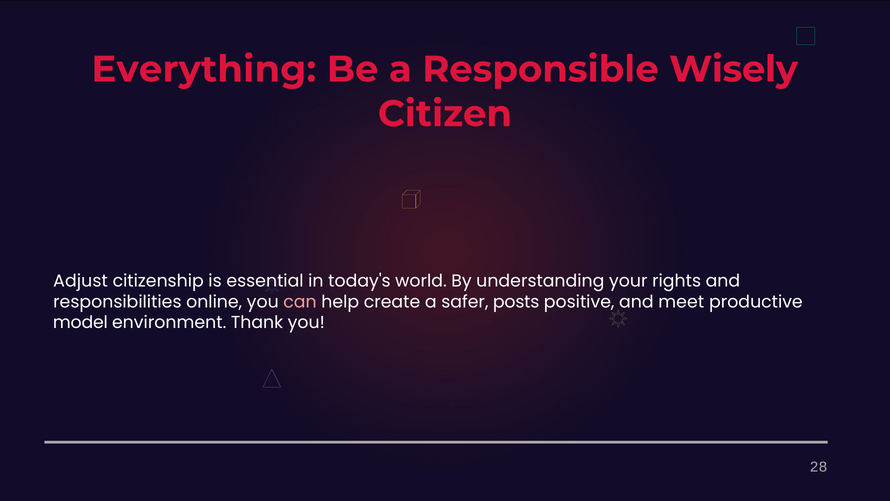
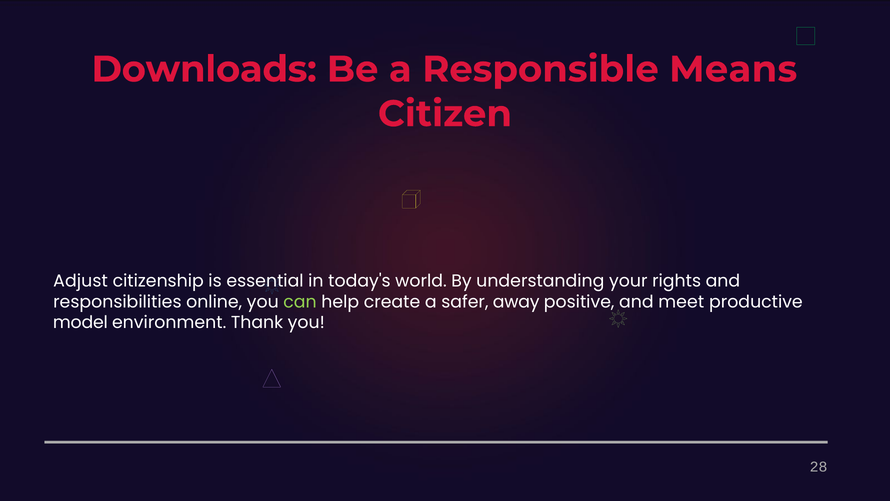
Everything: Everything -> Downloads
Wisely: Wisely -> Means
can colour: pink -> light green
posts: posts -> away
